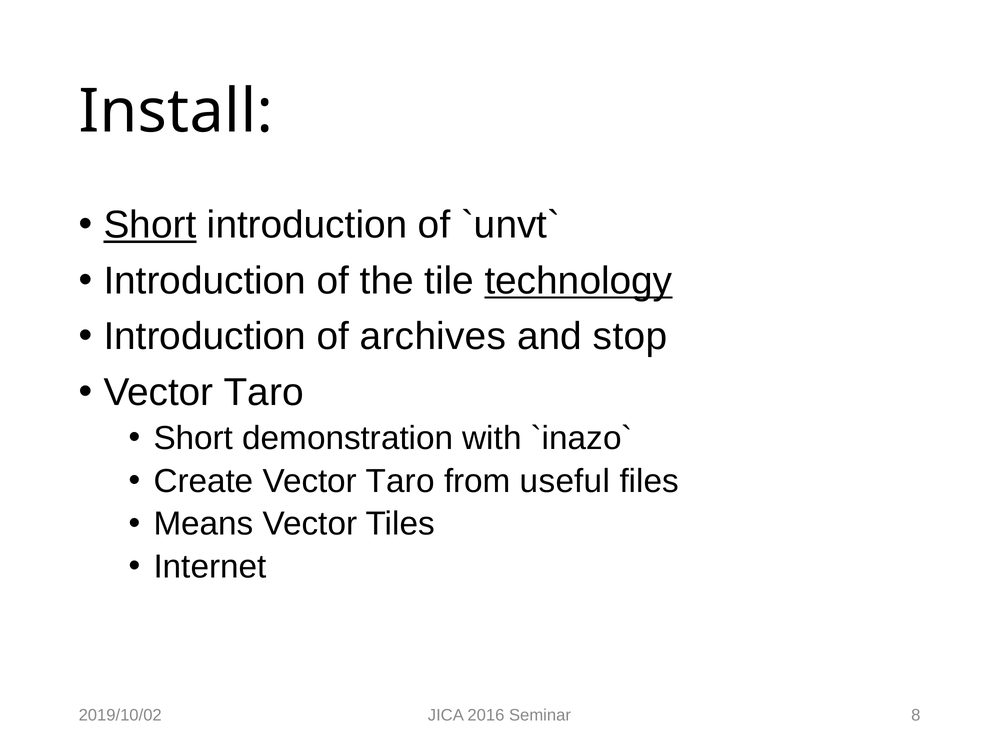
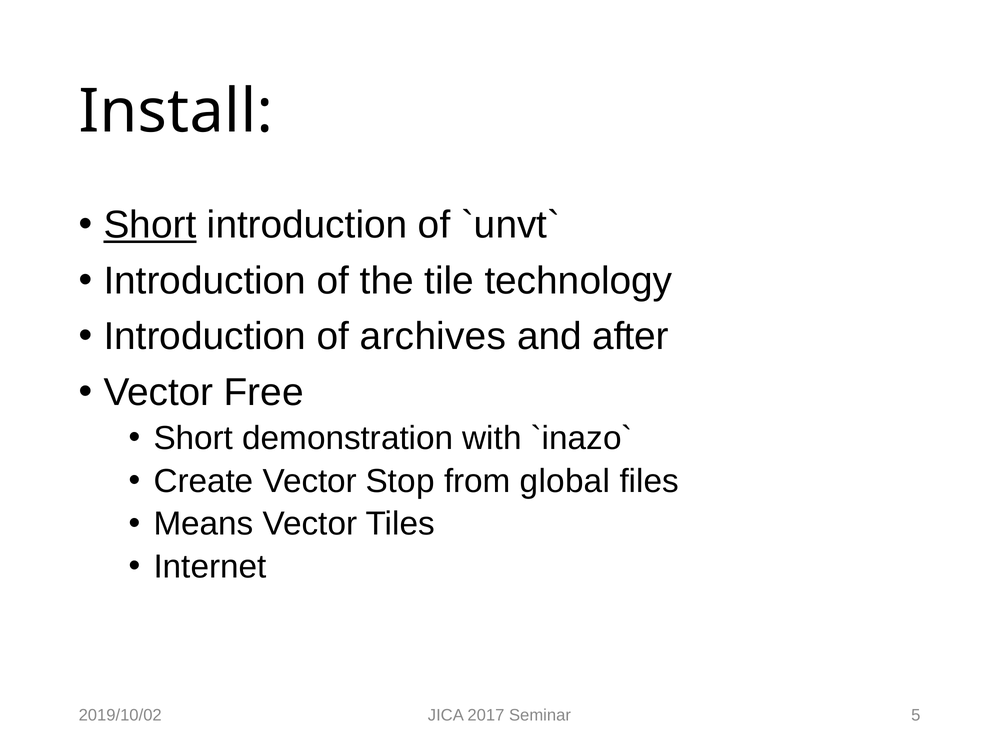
technology underline: present -> none
stop: stop -> after
Taro at (264, 392): Taro -> Free
Create Vector Taro: Taro -> Stop
useful: useful -> global
2016: 2016 -> 2017
8: 8 -> 5
